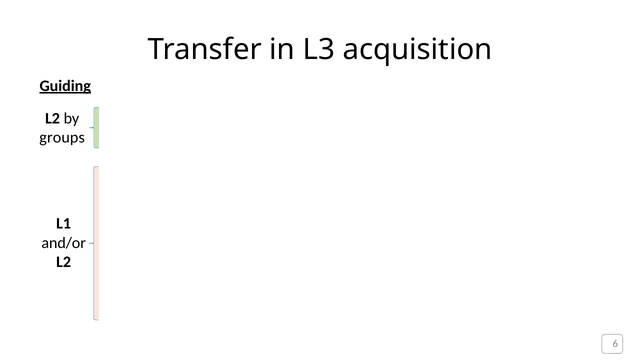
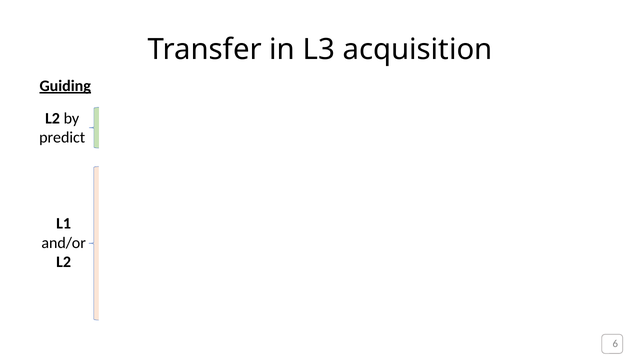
groups: groups -> predict
